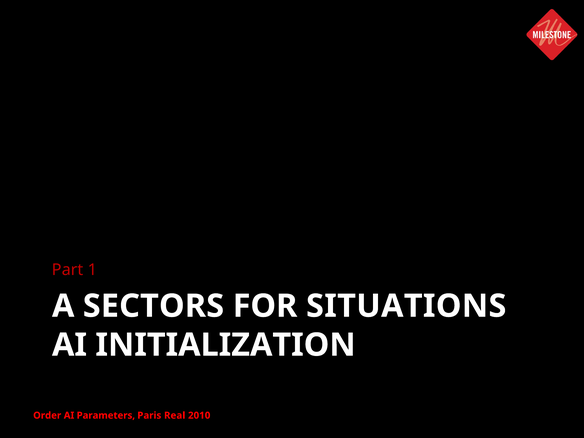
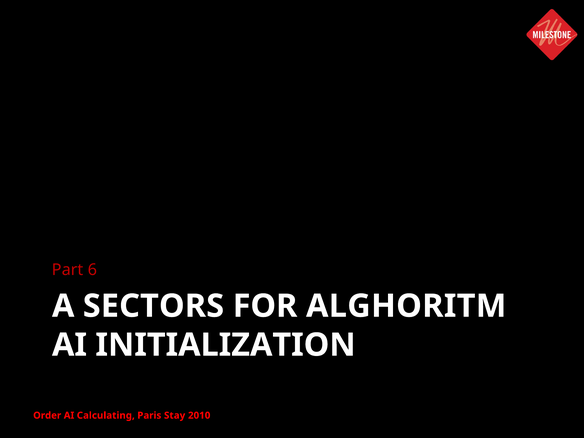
1: 1 -> 6
SITUATIONS: SITUATIONS -> ALGHORITM
Parameters: Parameters -> Calculating
Real: Real -> Stay
